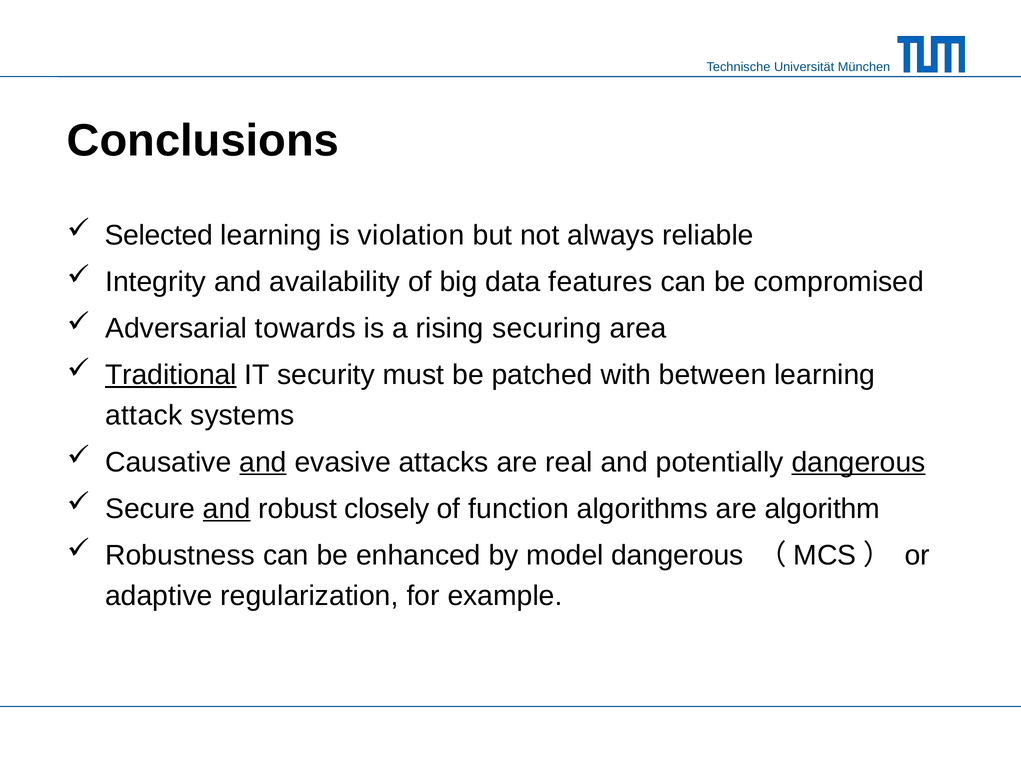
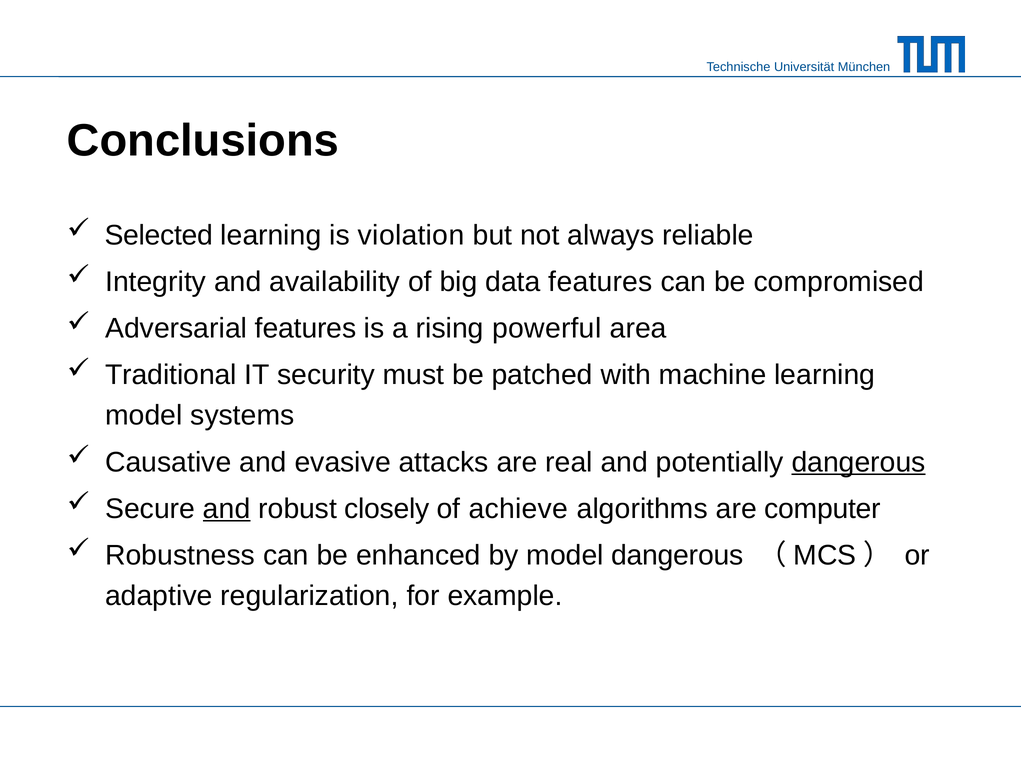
Adversarial towards: towards -> features
securing: securing -> powerful
Traditional underline: present -> none
between: between -> machine
attack at (144, 415): attack -> model
and at (263, 462) underline: present -> none
function: function -> achieve
algorithm: algorithm -> computer
